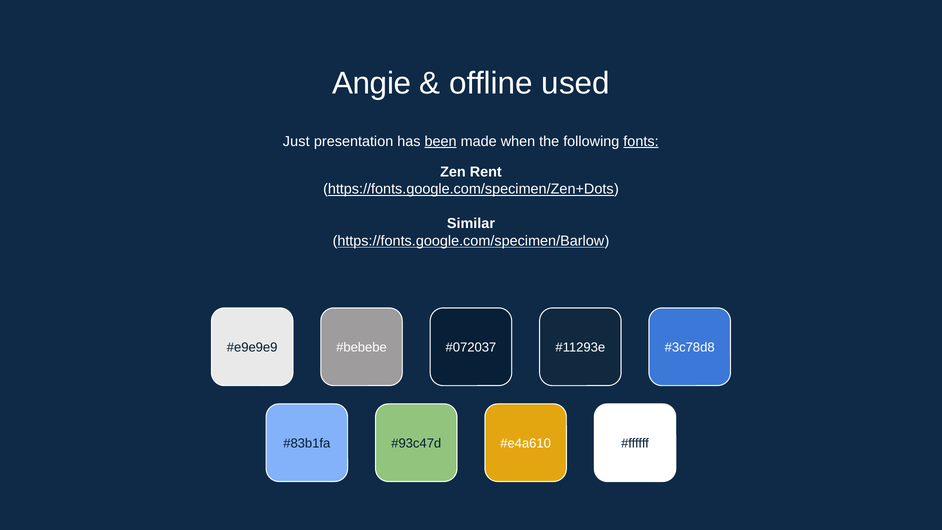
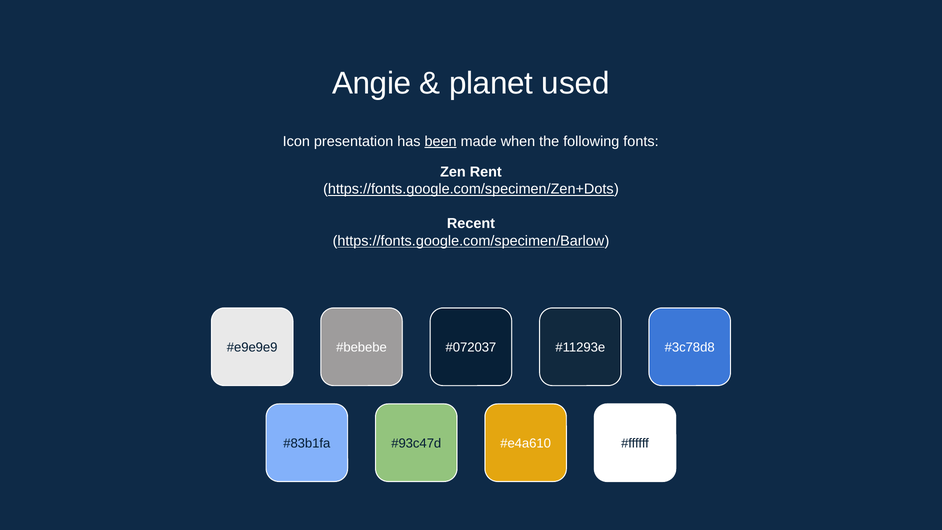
offline: offline -> planet
Just: Just -> Icon
fonts underline: present -> none
Similar: Similar -> Recent
